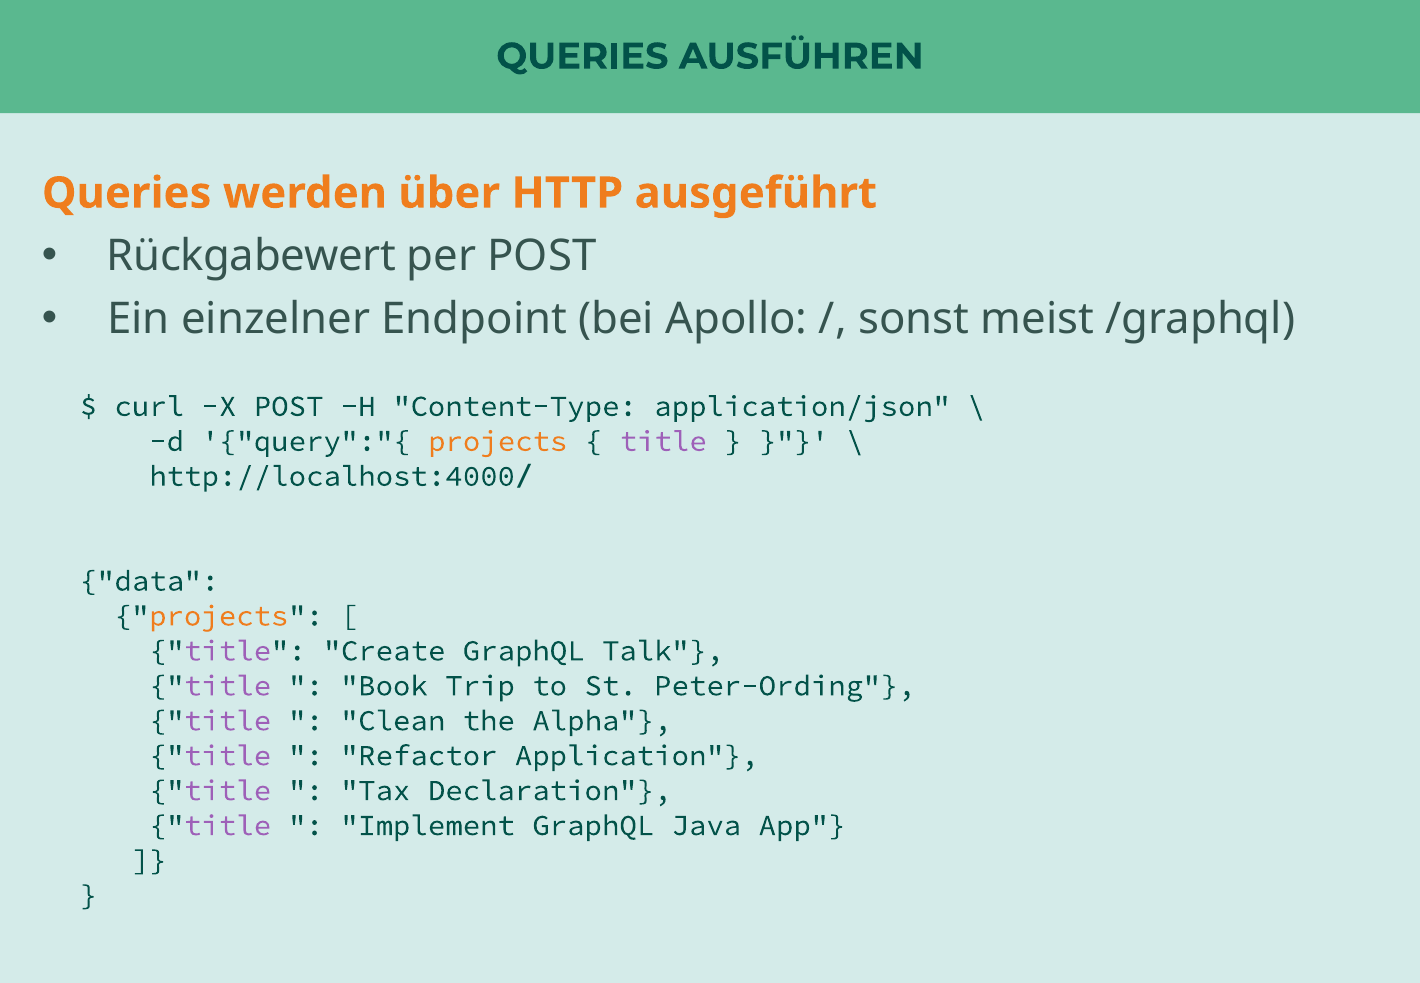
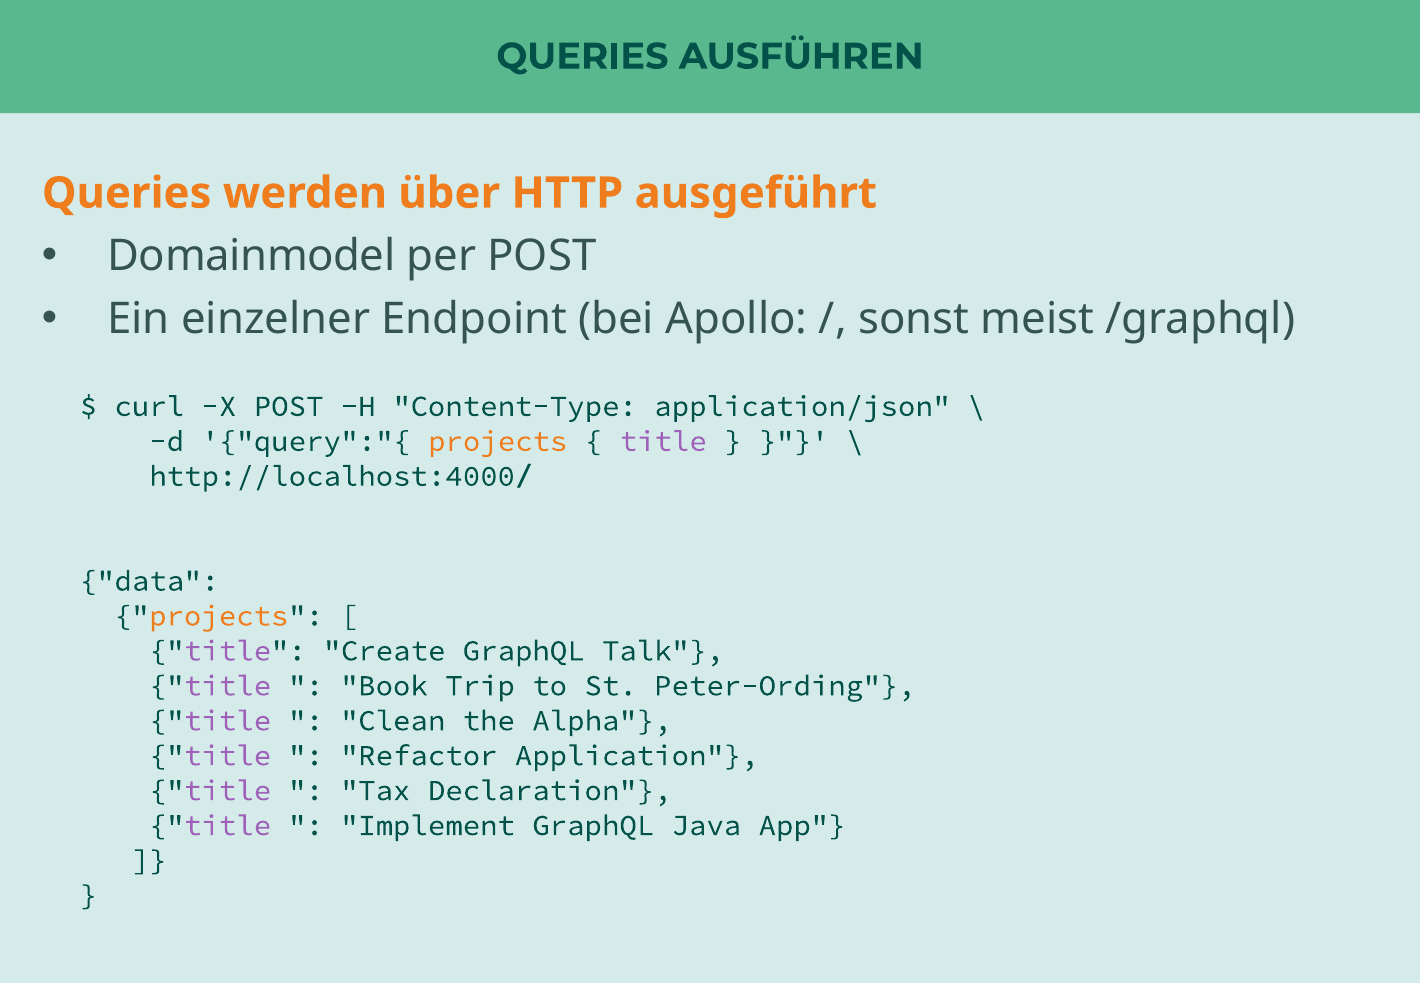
Rückgabewert: Rückgabewert -> Domainmodel
